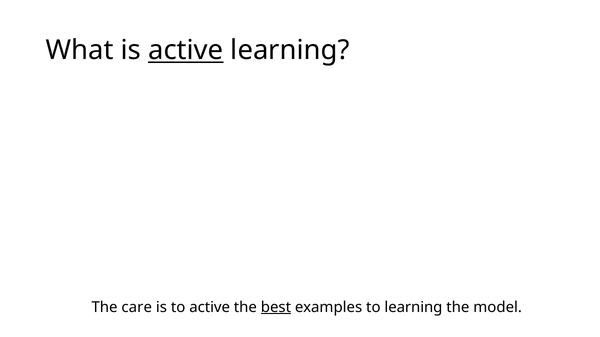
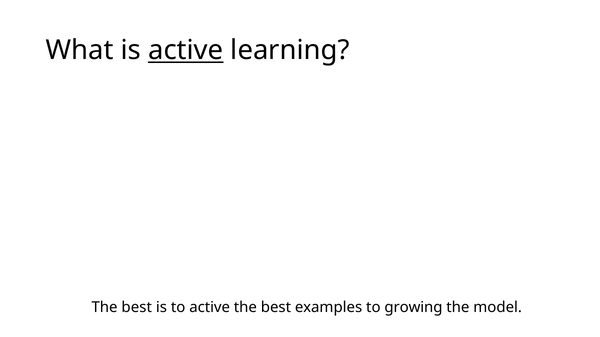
care at (137, 308): care -> best
best at (276, 308) underline: present -> none
to learning: learning -> growing
